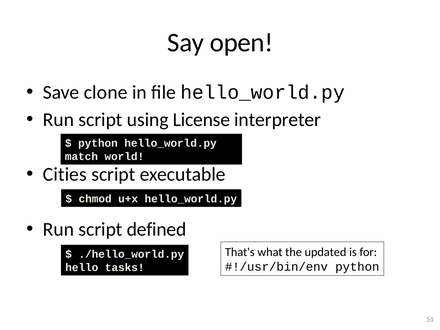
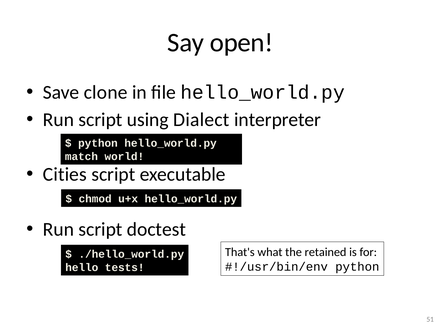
License: License -> Dialect
defined: defined -> doctest
updated: updated -> retained
tasks: tasks -> tests
